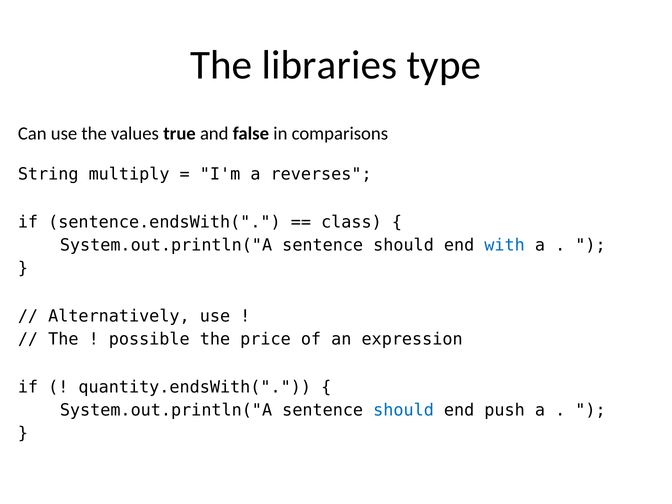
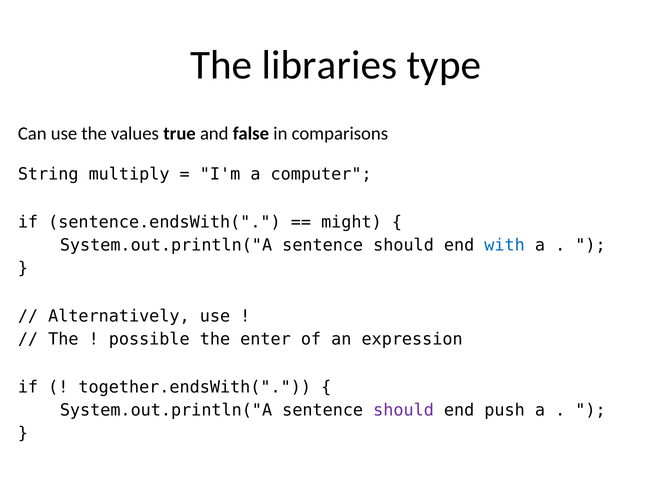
reverses: reverses -> computer
class: class -> might
price: price -> enter
quantity.endsWith(: quantity.endsWith( -> together.endsWith(
should at (404, 410) colour: blue -> purple
